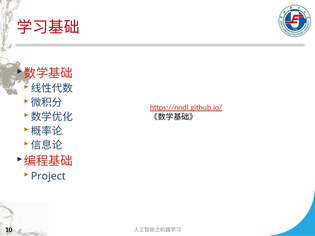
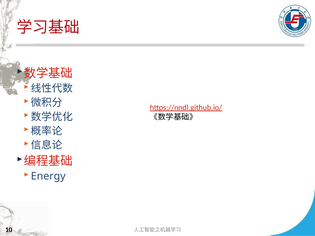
Project: Project -> Energy
